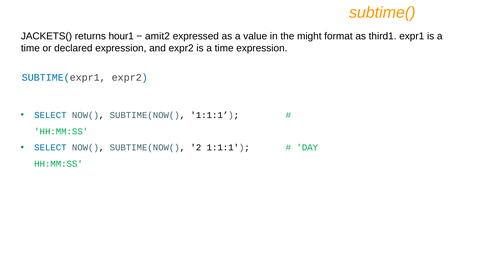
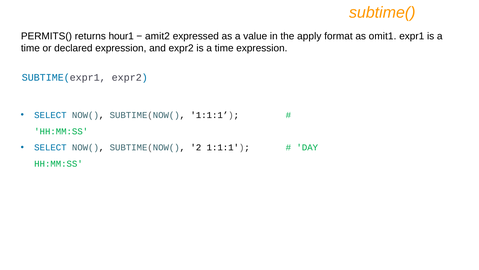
JACKETS(: JACKETS( -> PERMITS(
might: might -> apply
third1: third1 -> omit1
